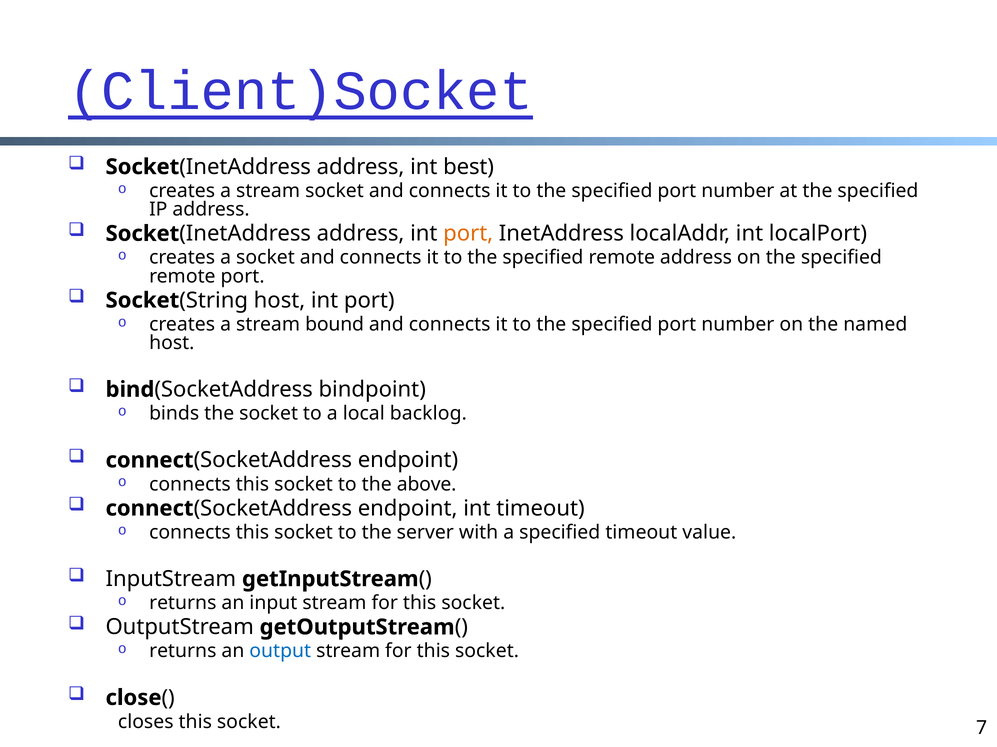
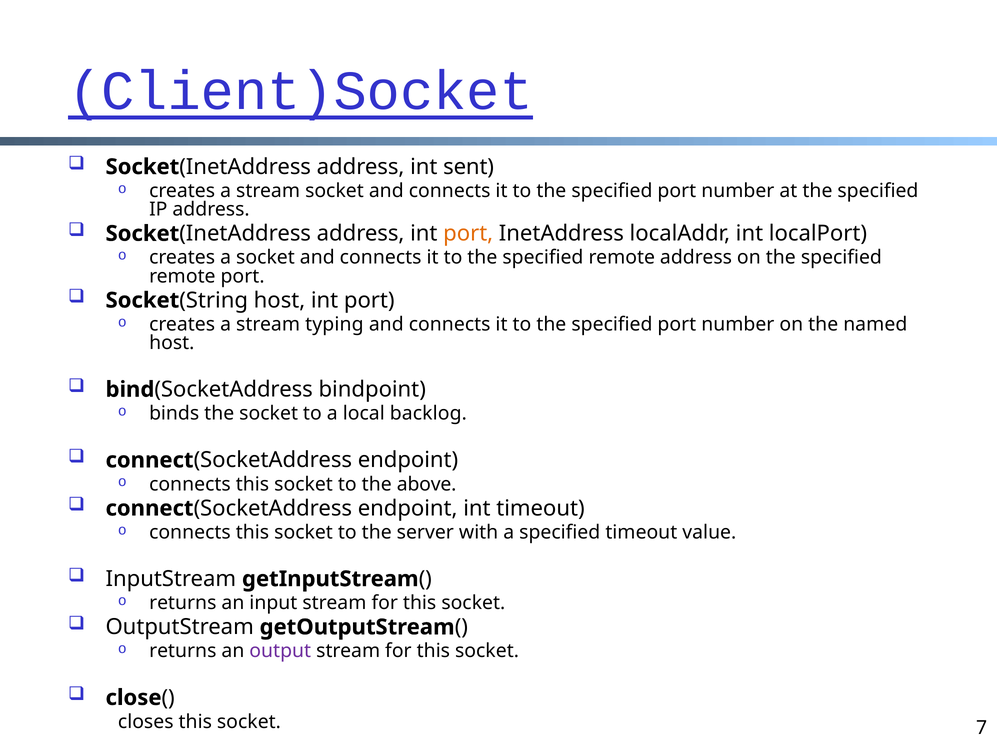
best: best -> sent
bound: bound -> typing
output colour: blue -> purple
